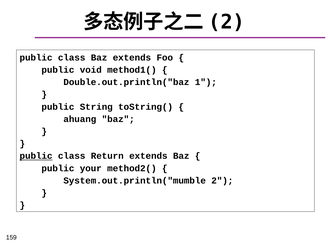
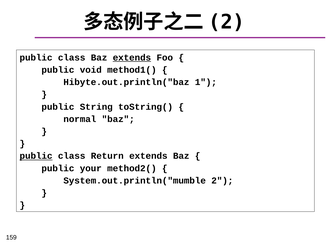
extends at (132, 58) underline: none -> present
Double.out.println("baz: Double.out.println("baz -> Hibyte.out.println("baz
ahuang: ahuang -> normal
